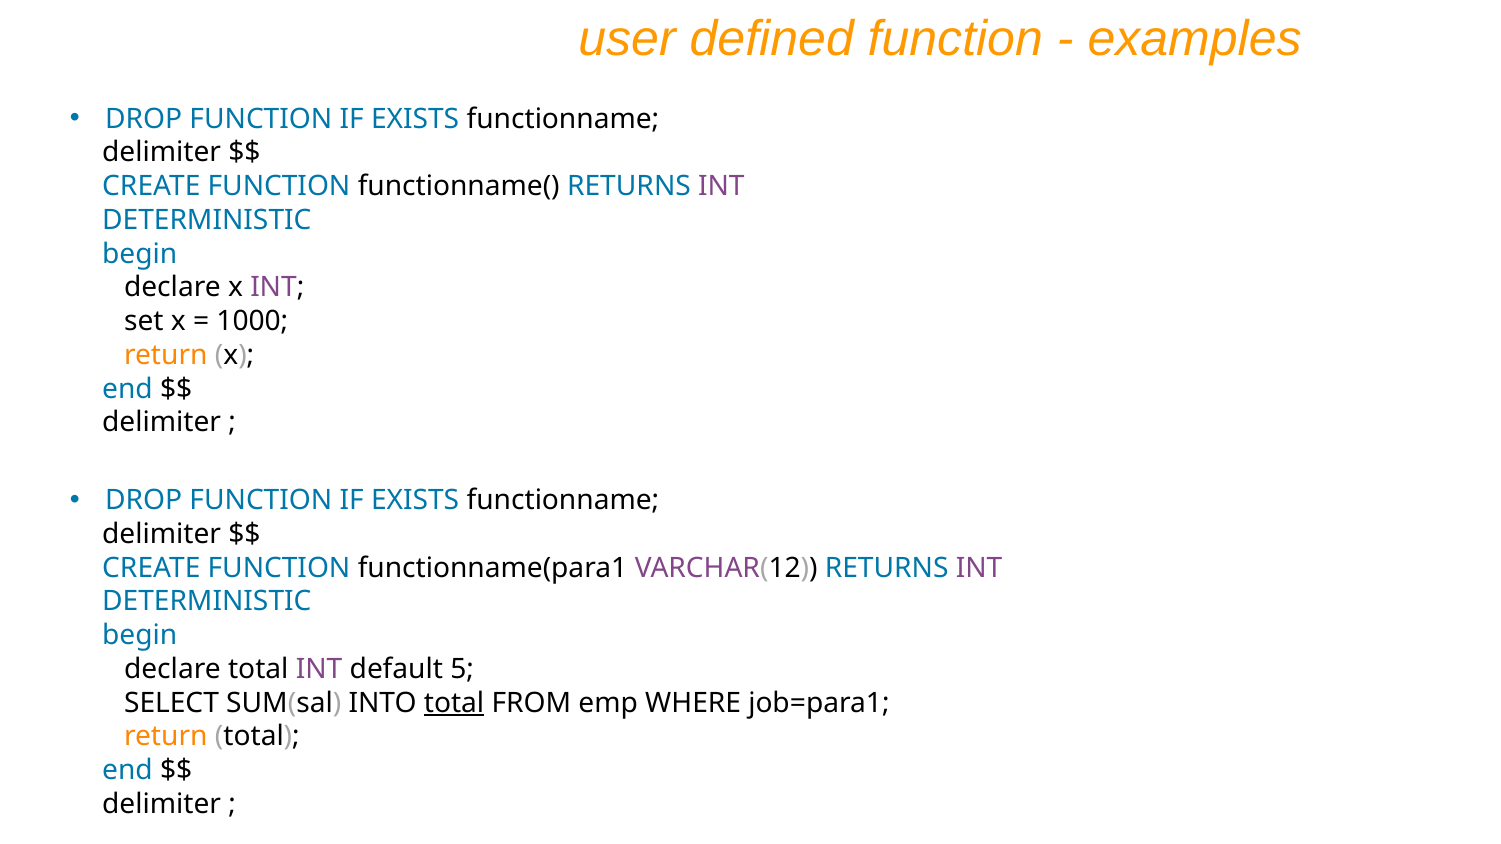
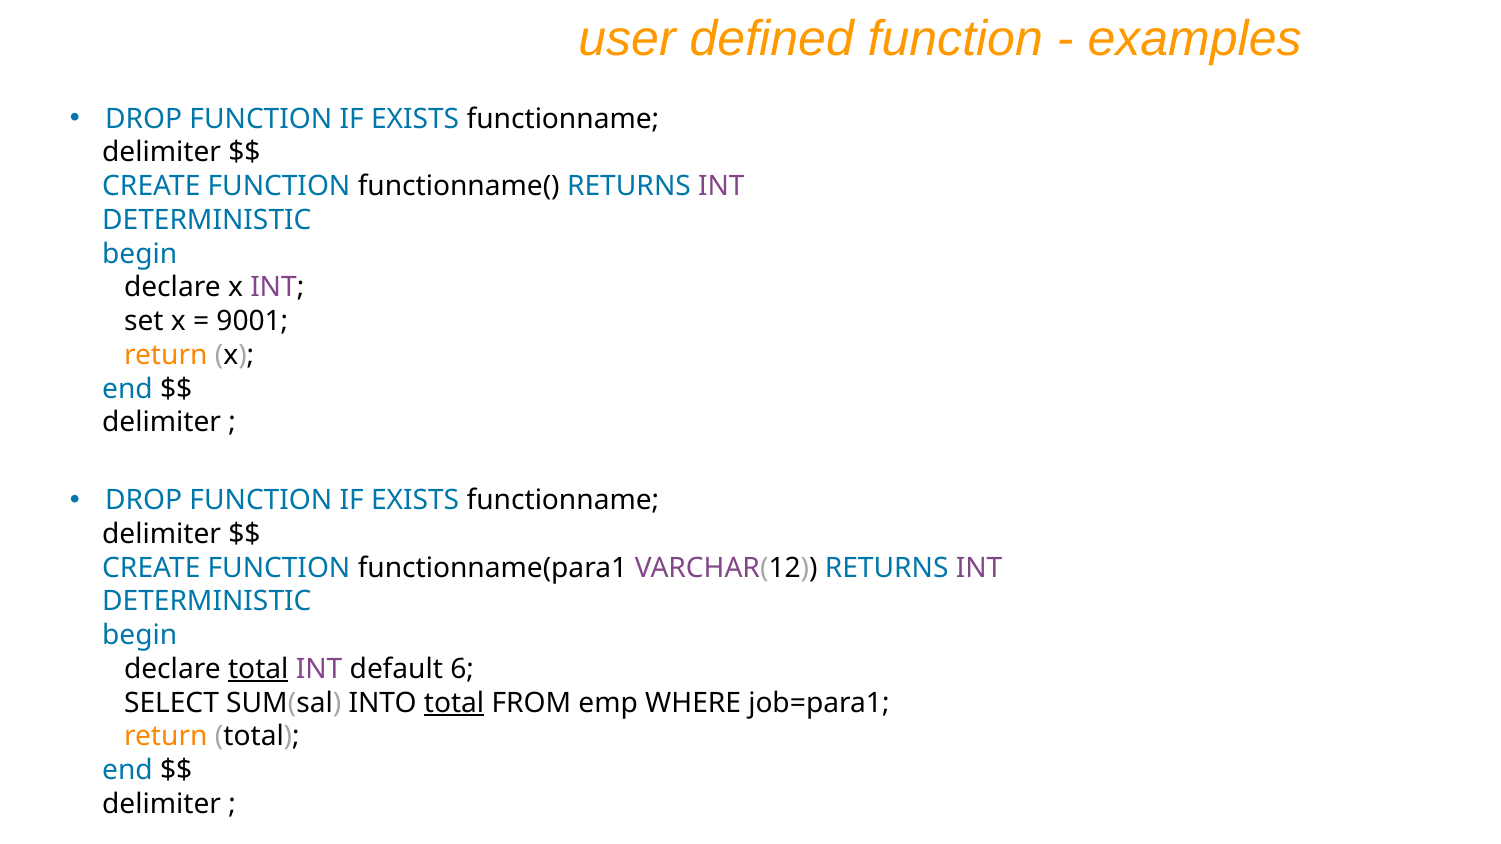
1000: 1000 -> 9001
total at (258, 669) underline: none -> present
5: 5 -> 6
